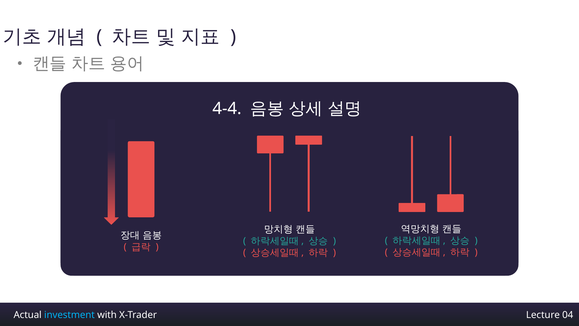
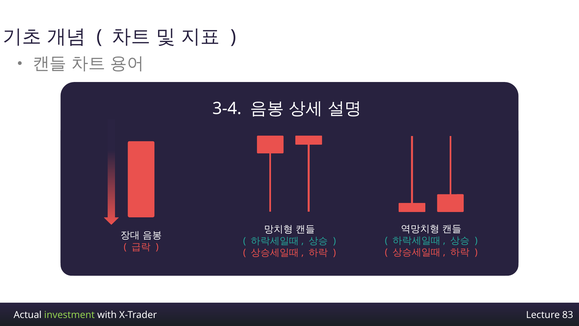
4-4: 4-4 -> 3-4
investment colour: light blue -> light green
04: 04 -> 83
